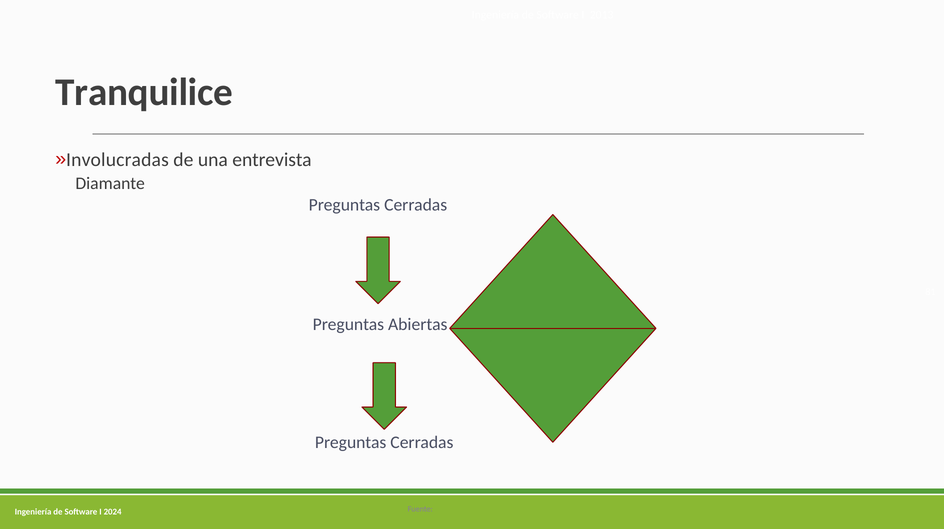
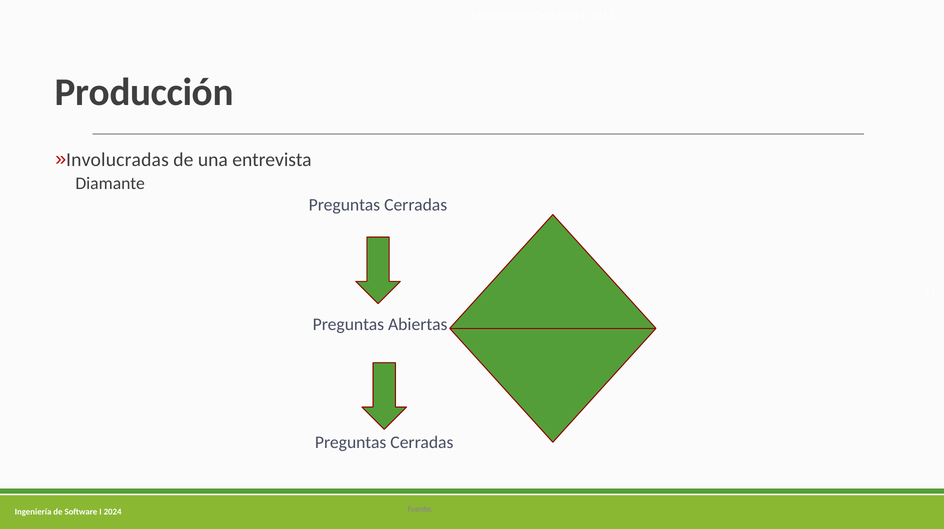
Tranquilice: Tranquilice -> Producción
